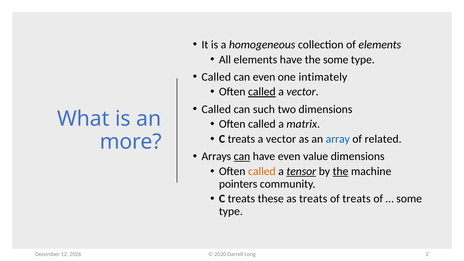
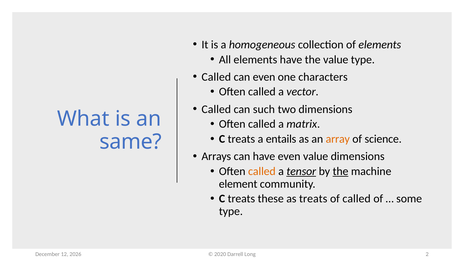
the some: some -> value
intimately: intimately -> characters
called at (262, 92) underline: present -> none
treats a vector: vector -> entails
array colour: blue -> orange
related: related -> science
more: more -> same
can at (242, 156) underline: present -> none
pointers: pointers -> element
of treats: treats -> called
